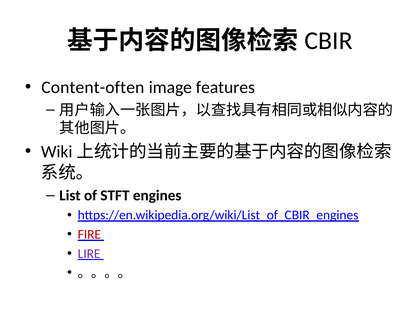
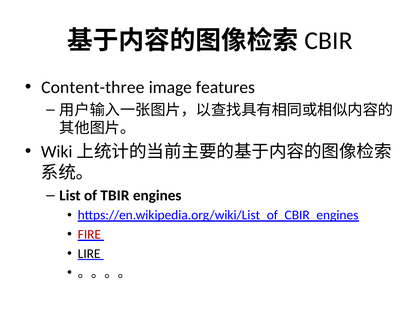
Content-often: Content-often -> Content-three
STFT: STFT -> TBIR
LIRE colour: purple -> black
